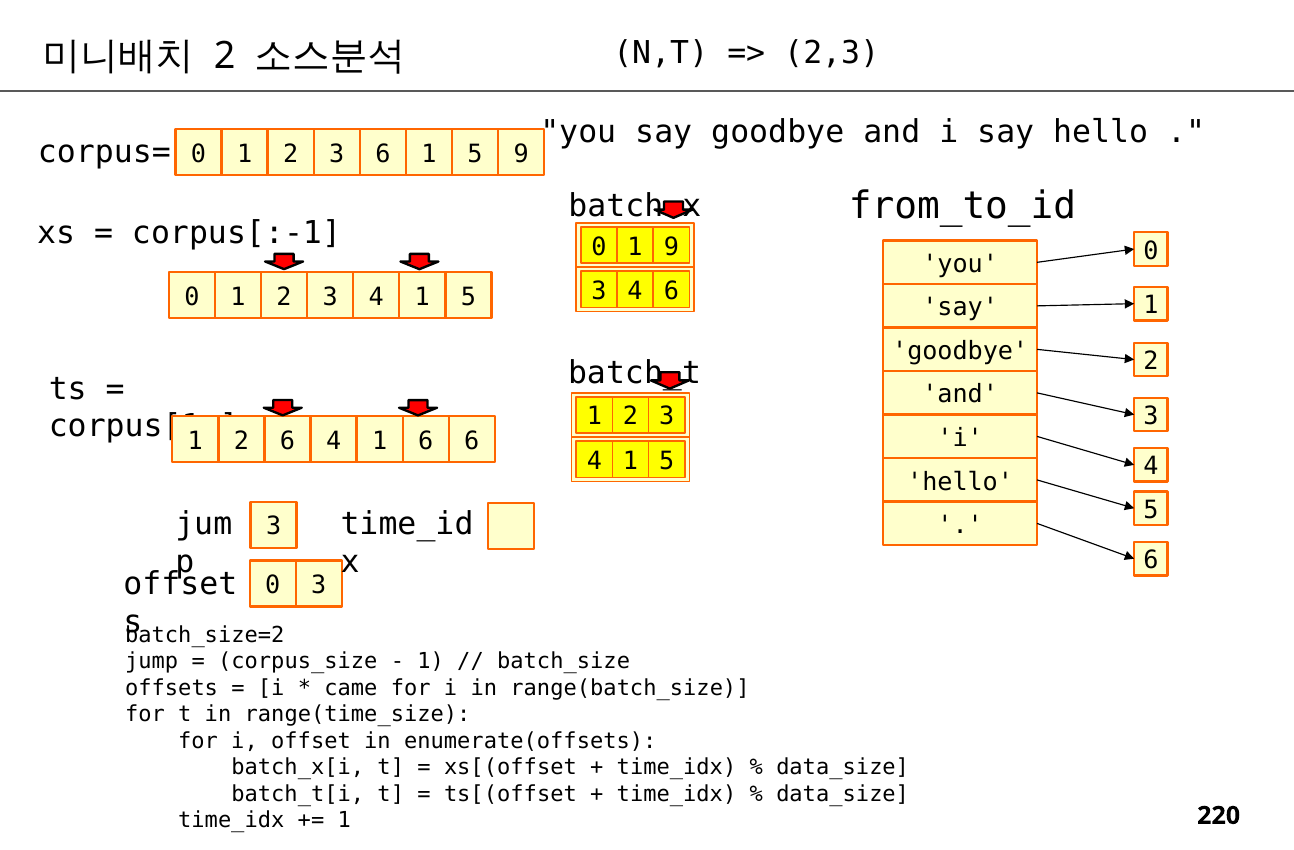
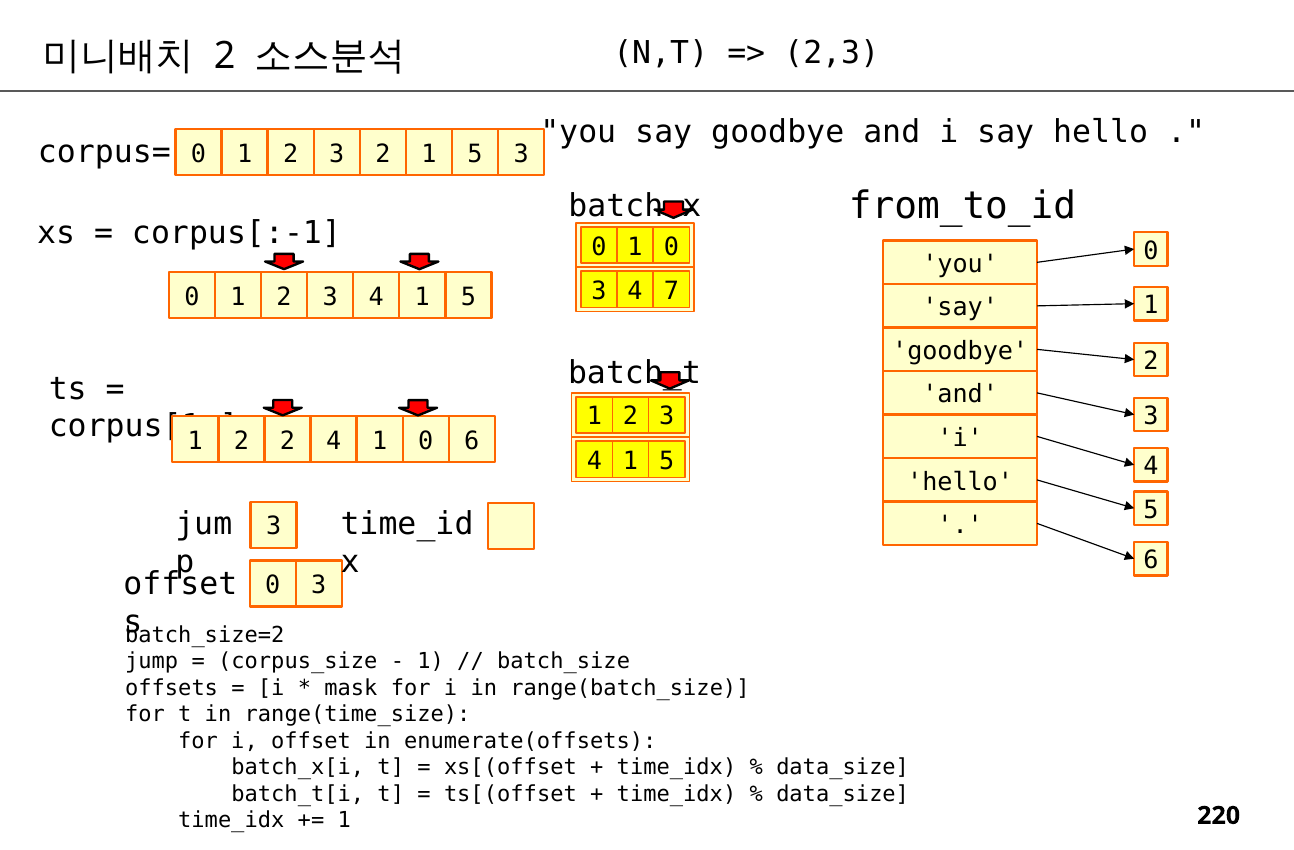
3 6: 6 -> 2
5 9: 9 -> 3
0 1 9: 9 -> 0
4 6: 6 -> 7
2 6: 6 -> 2
4 1 6: 6 -> 0
came: came -> mask
